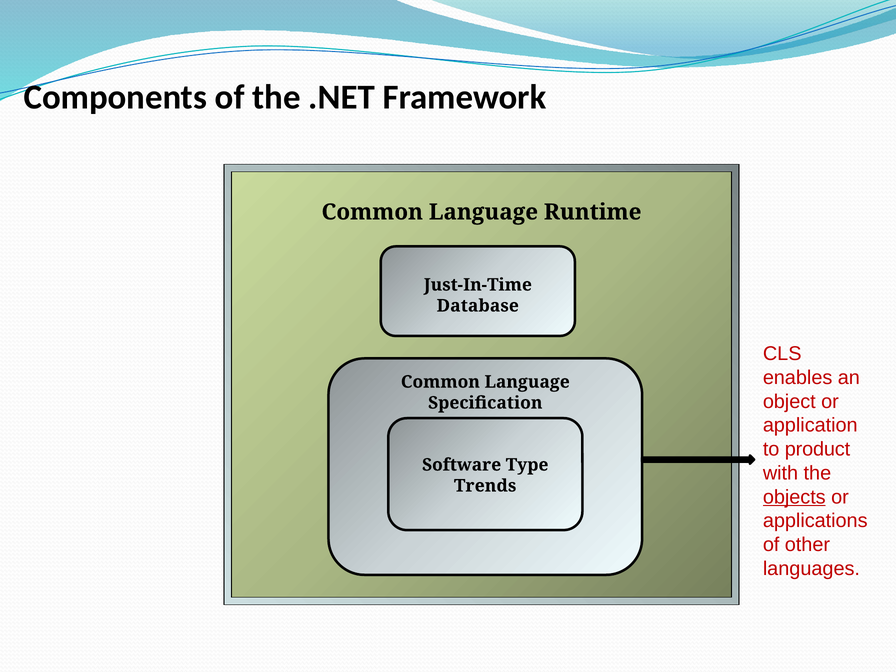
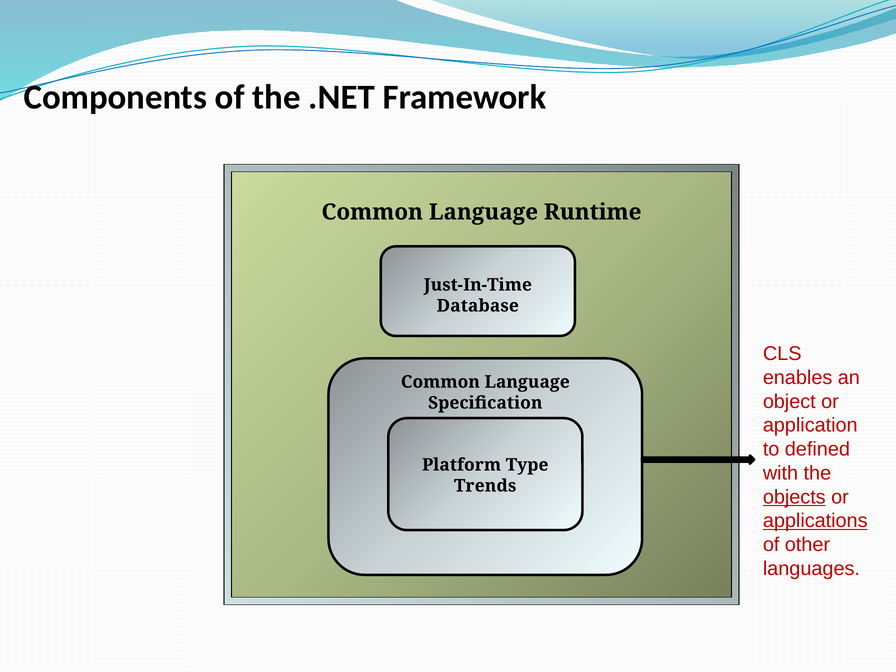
product: product -> defined
Software: Software -> Platform
applications underline: none -> present
